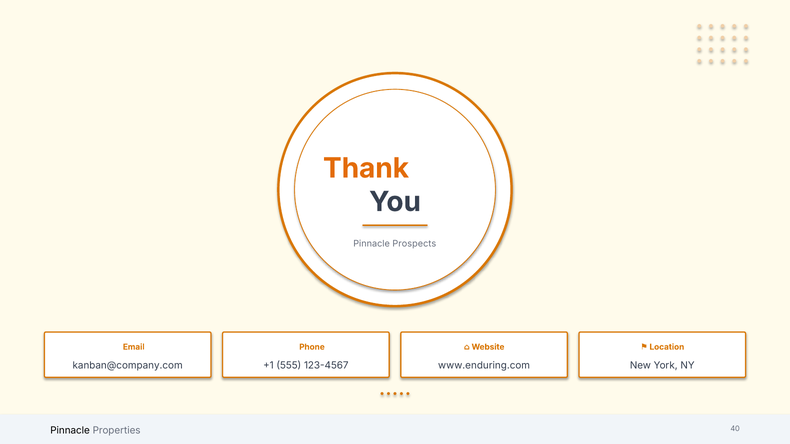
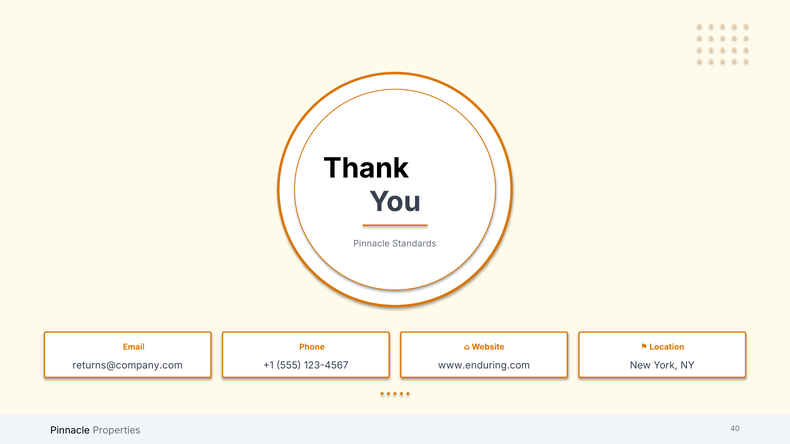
Thank colour: orange -> black
Prospects: Prospects -> Standards
kanban@company.com: kanban@company.com -> returns@company.com
